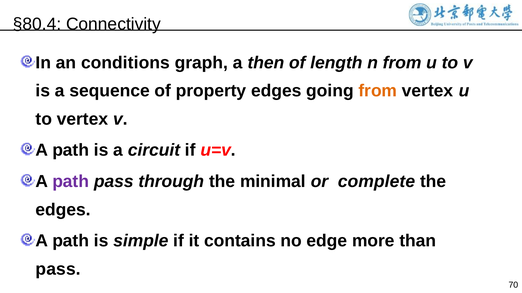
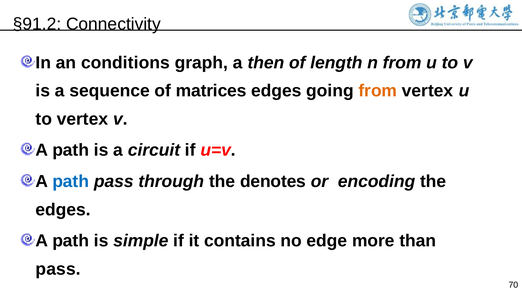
§80.4: §80.4 -> §91.2
property: property -> matrices
path at (71, 182) colour: purple -> blue
minimal: minimal -> denotes
complete: complete -> encoding
